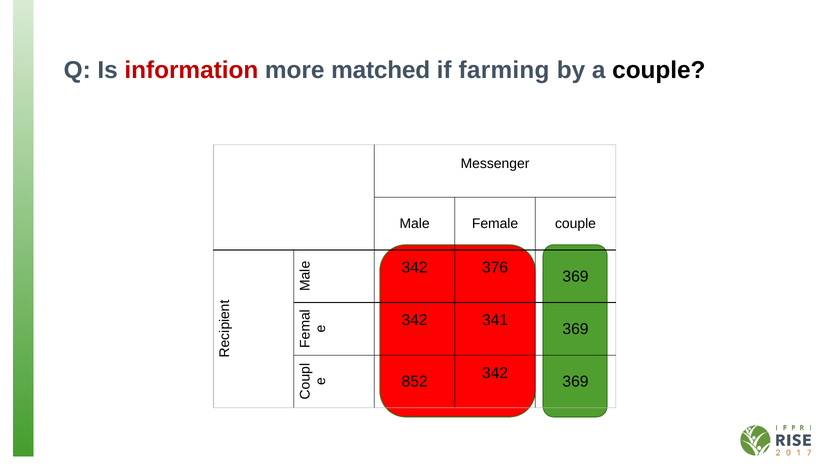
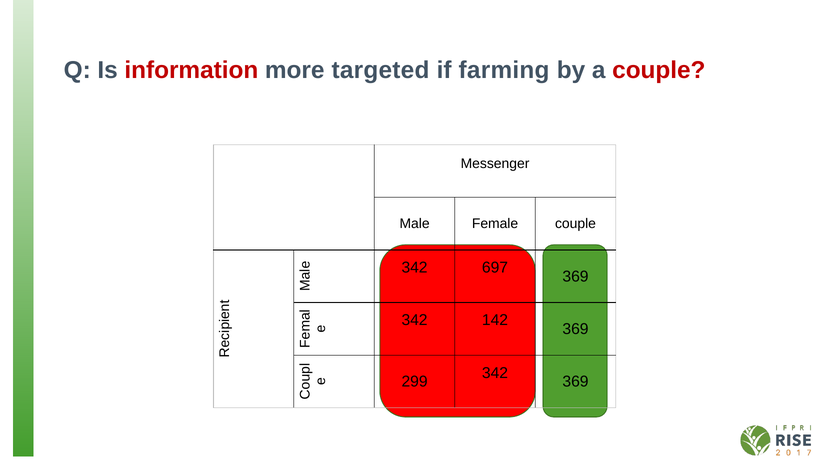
matched: matched -> targeted
couple at (659, 70) colour: black -> red
376: 376 -> 697
341: 341 -> 142
852: 852 -> 299
